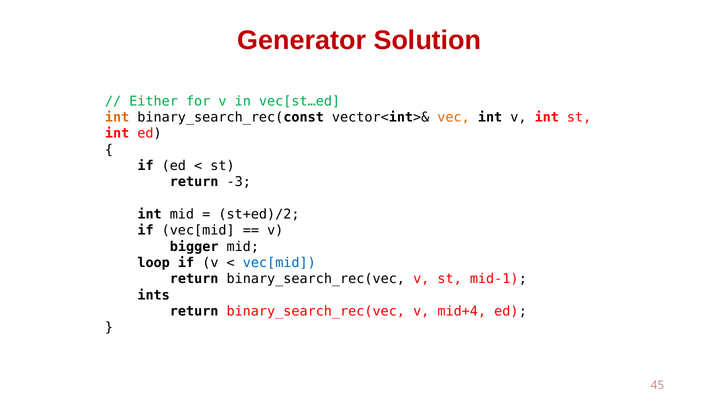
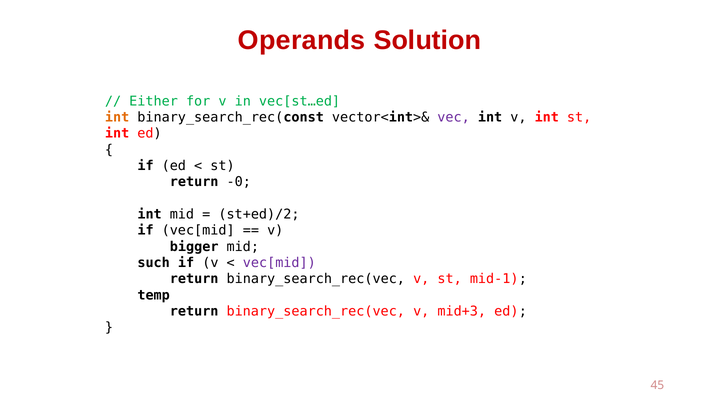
Generator: Generator -> Operands
vec colour: orange -> purple
-3: -3 -> -0
loop: loop -> such
vec[mid at (279, 263) colour: blue -> purple
ints: ints -> temp
mid+4: mid+4 -> mid+3
